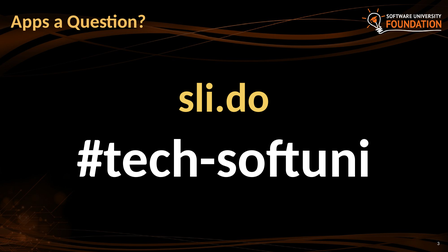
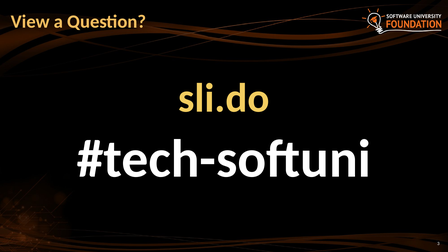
Apps: Apps -> View
